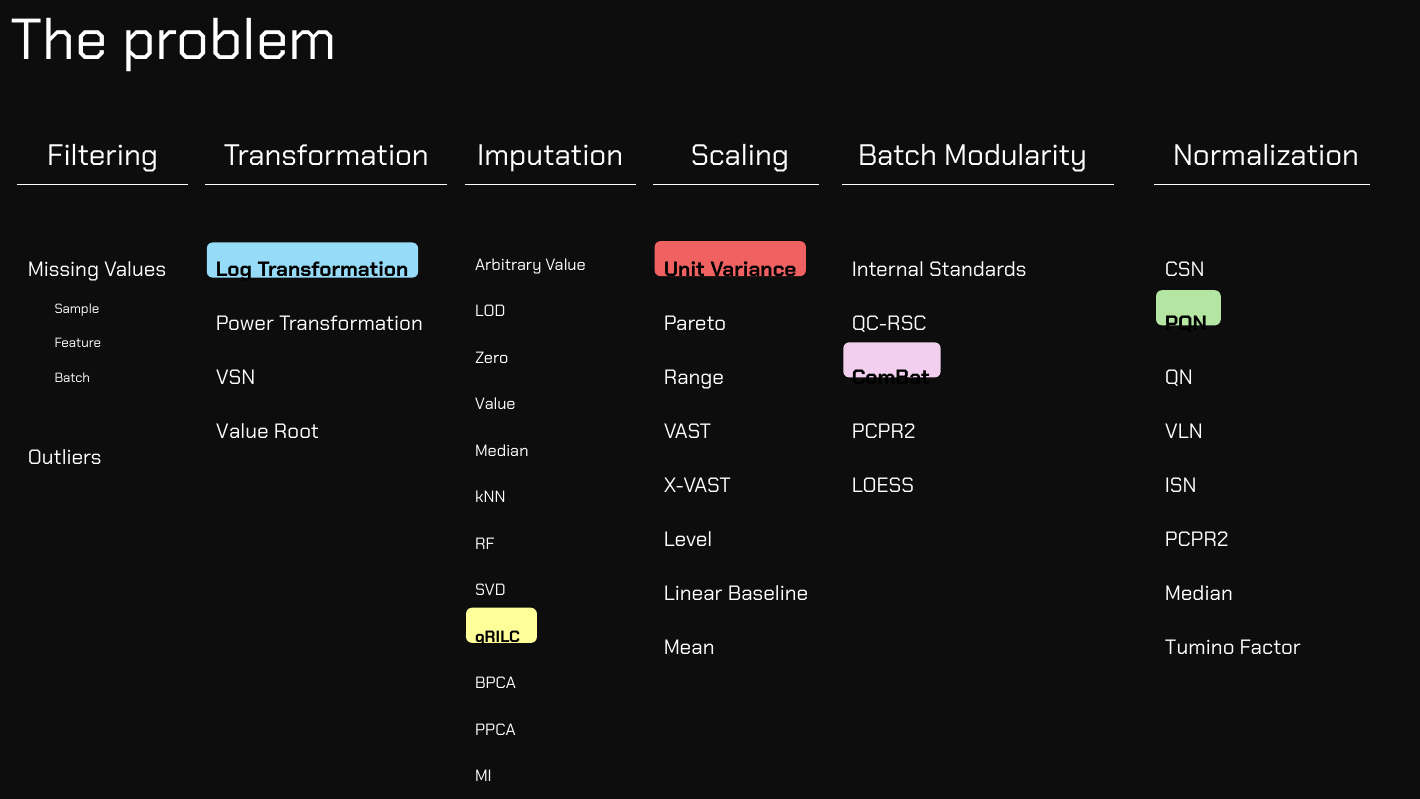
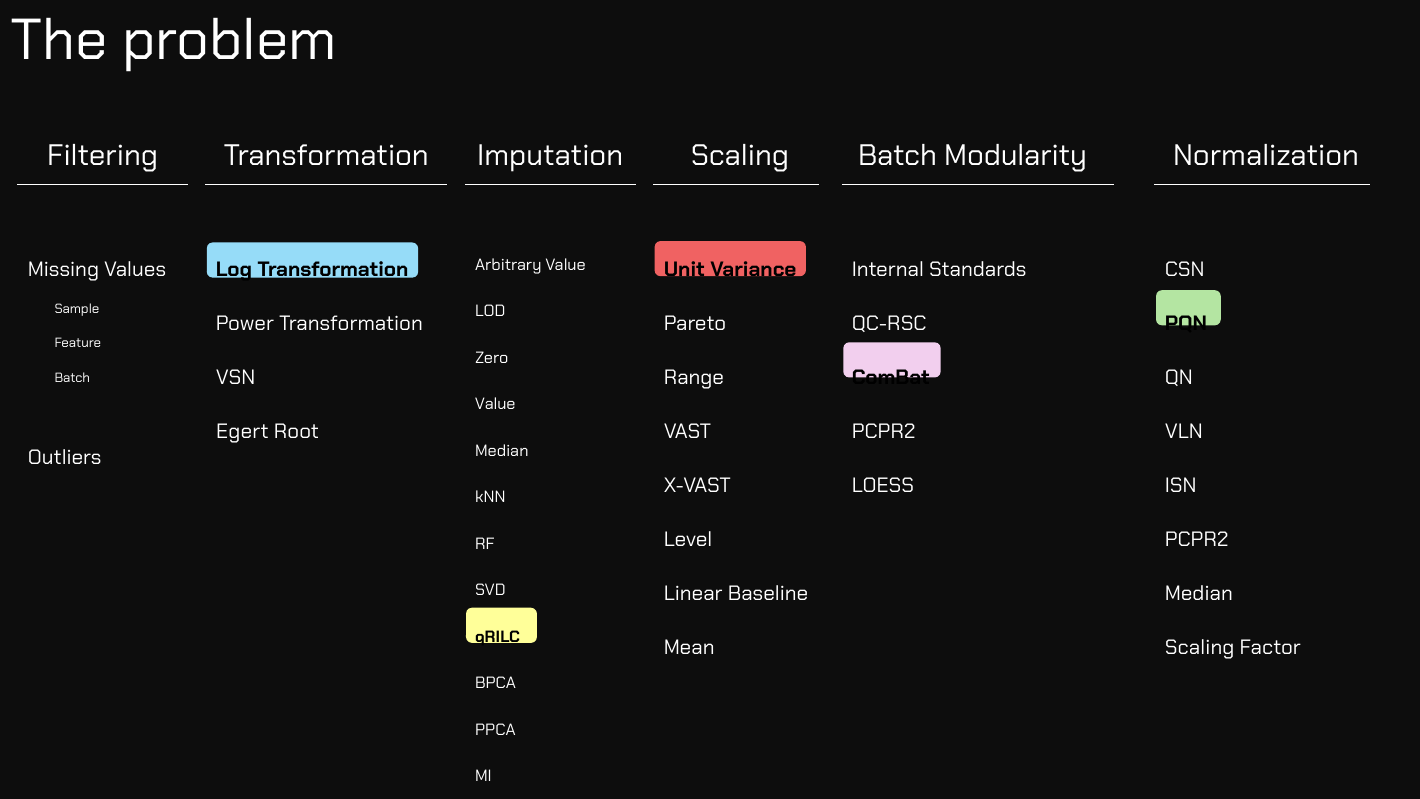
Value at (242, 431): Value -> Egert
Tumino at (1200, 647): Tumino -> Scaling
